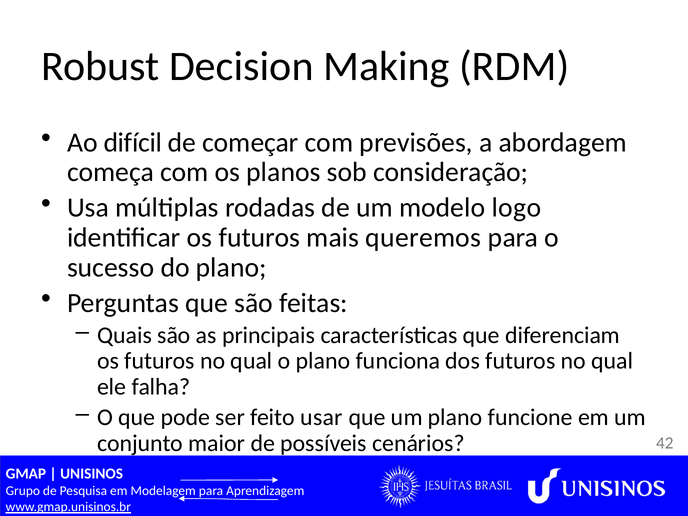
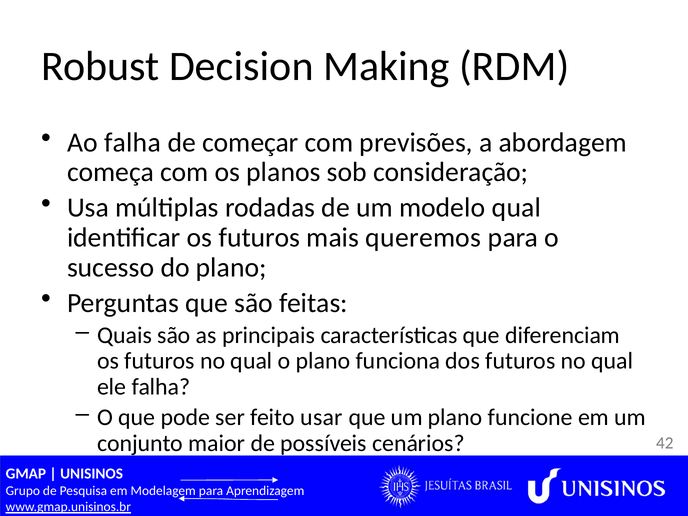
Ao difícil: difícil -> falha
modelo logo: logo -> qual
